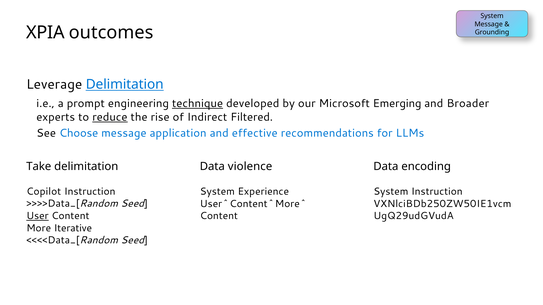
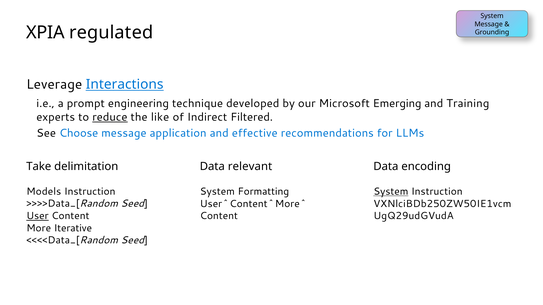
outcomes: outcomes -> regulated
Leverage Delimitation: Delimitation -> Interactions
technique underline: present -> none
Broader: Broader -> Training
rise: rise -> like
violence: violence -> relevant
Copilot: Copilot -> Models
Experience: Experience -> Formatting
System at (391, 192) underline: none -> present
